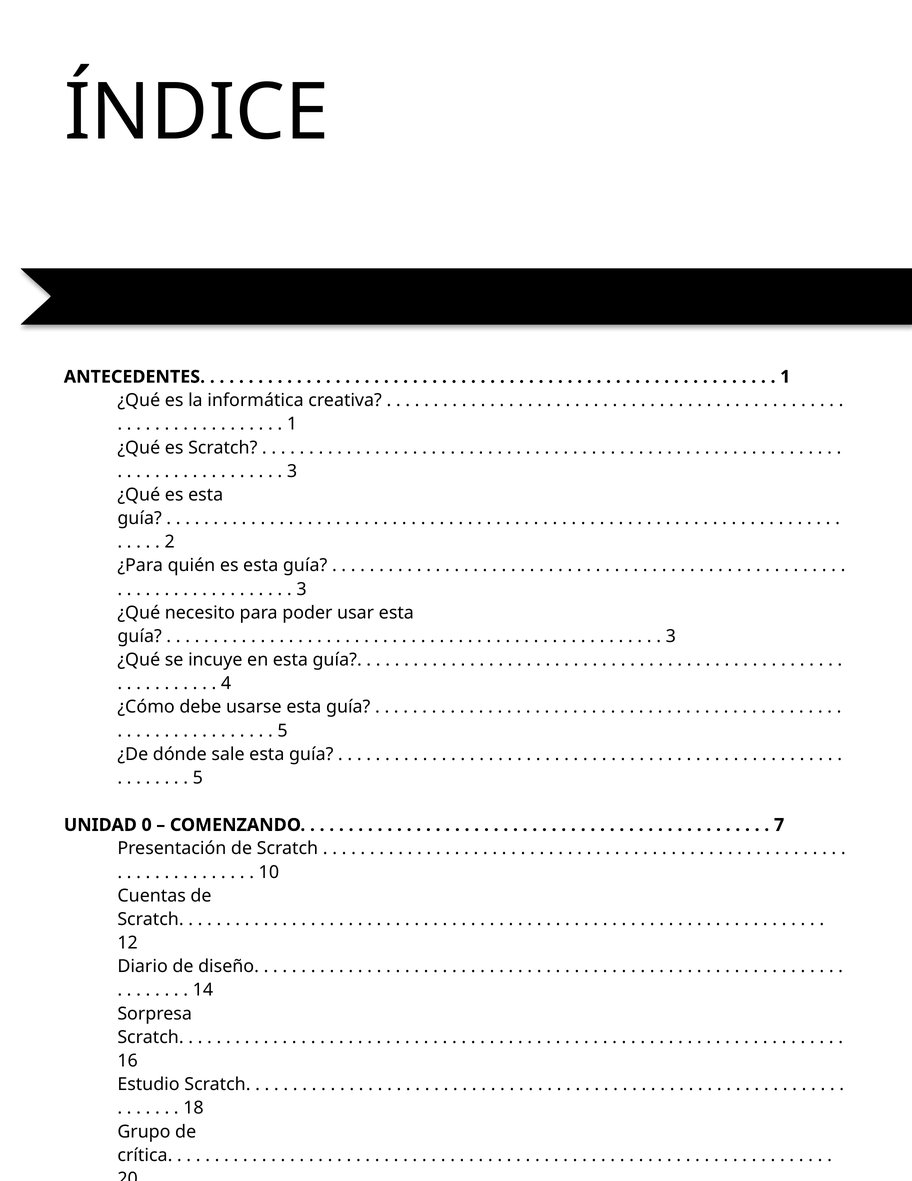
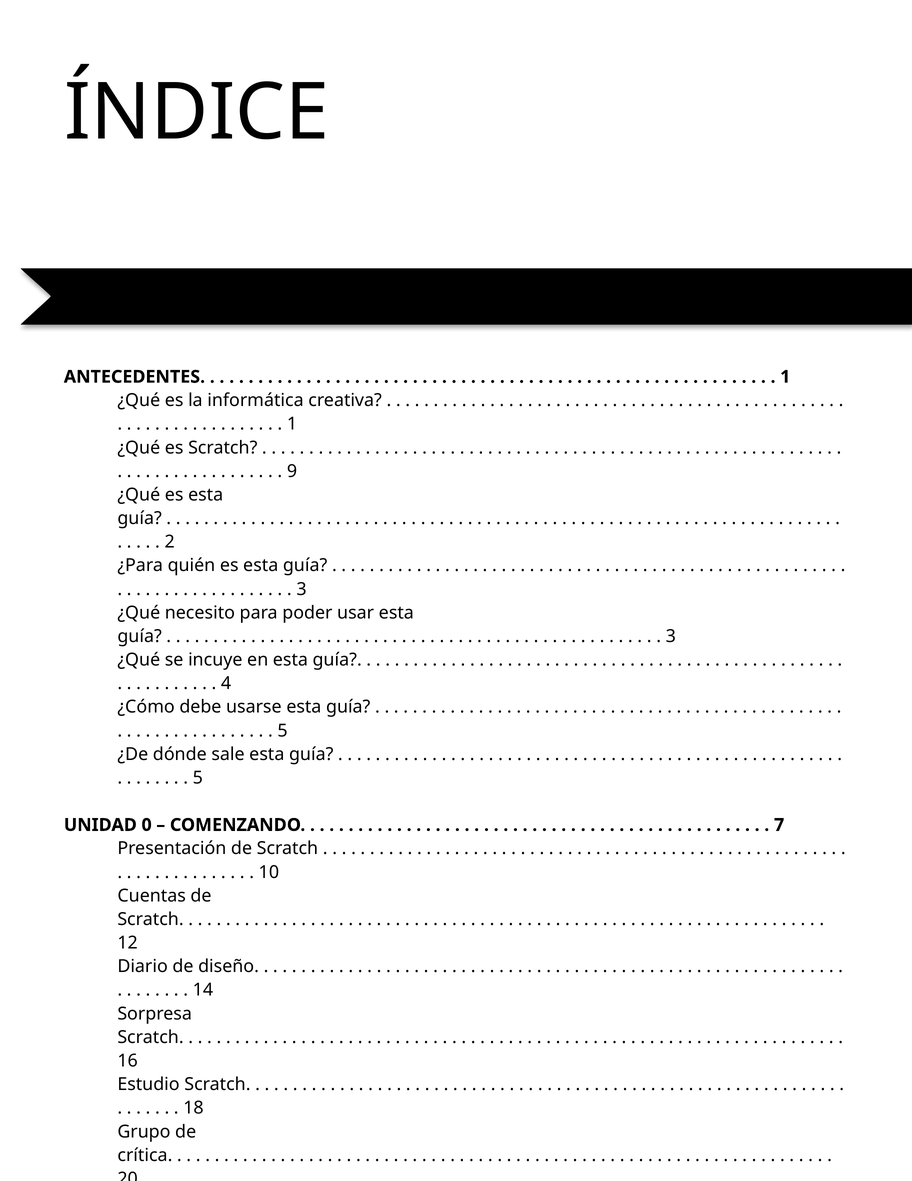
3 at (292, 471): 3 -> 9
